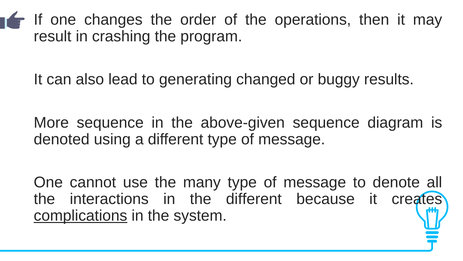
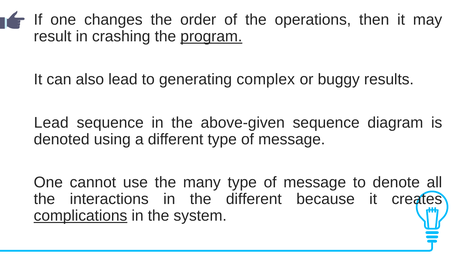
program underline: none -> present
changed: changed -> complex
More at (51, 122): More -> Lead
